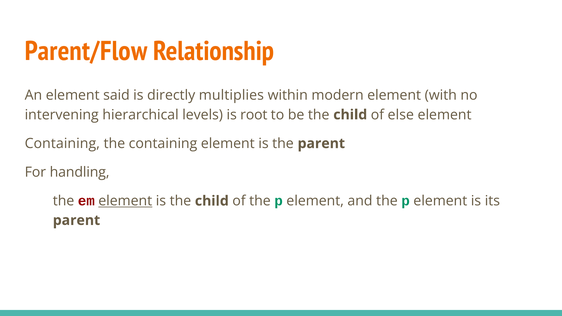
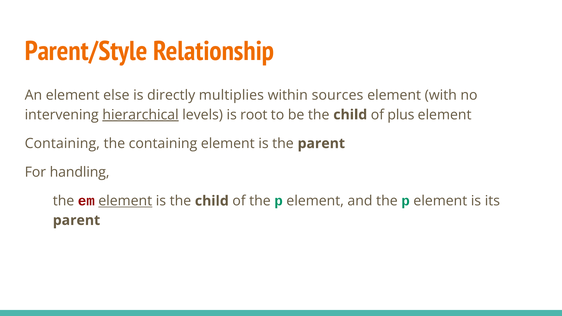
Parent/Flow: Parent/Flow -> Parent/Style
said: said -> else
modern: modern -> sources
hierarchical underline: none -> present
else: else -> plus
